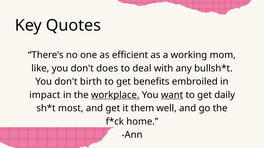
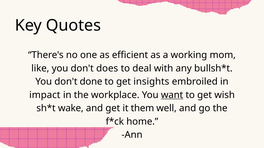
birth: birth -> done
benefits: benefits -> insights
workplace underline: present -> none
daily: daily -> wish
most: most -> wake
